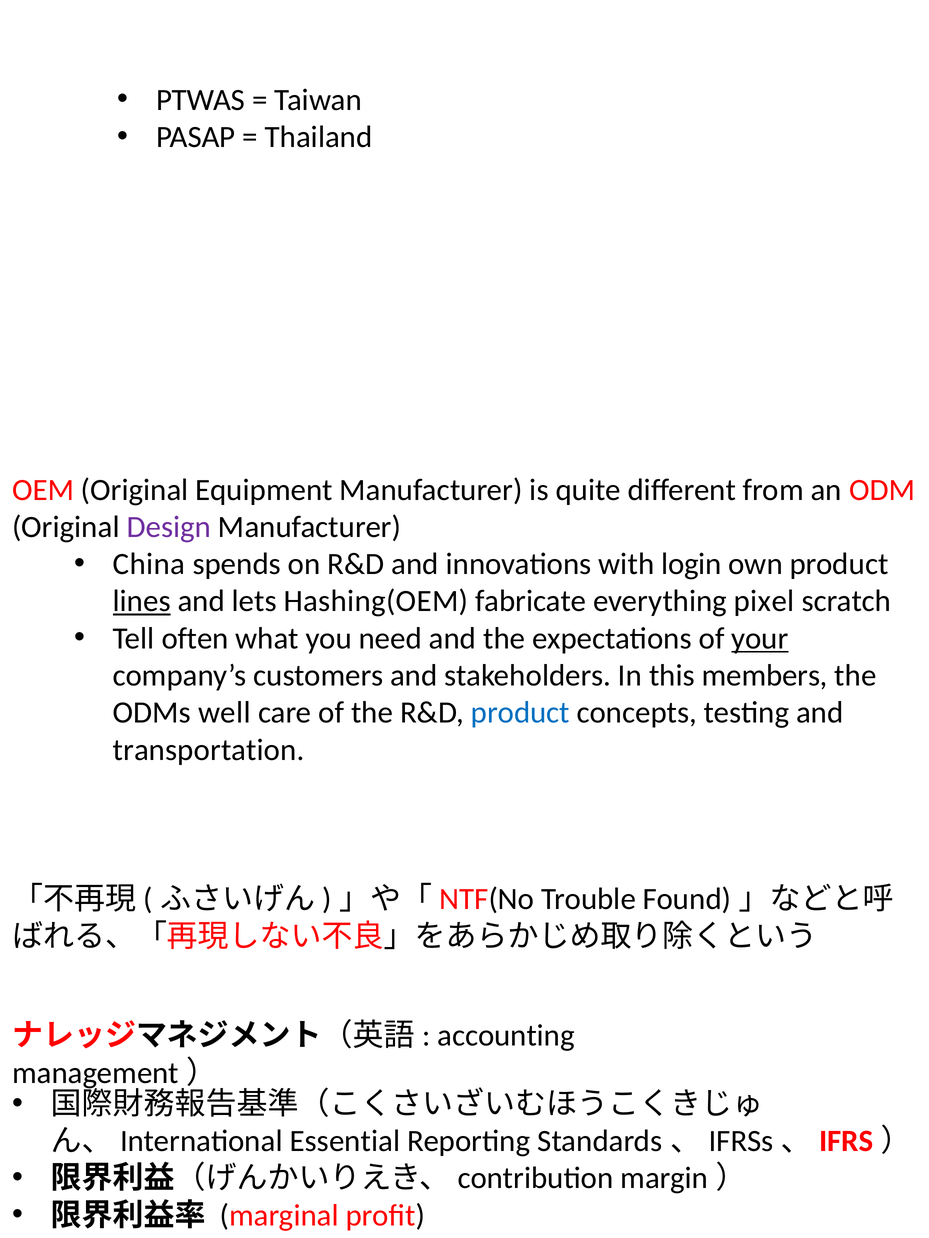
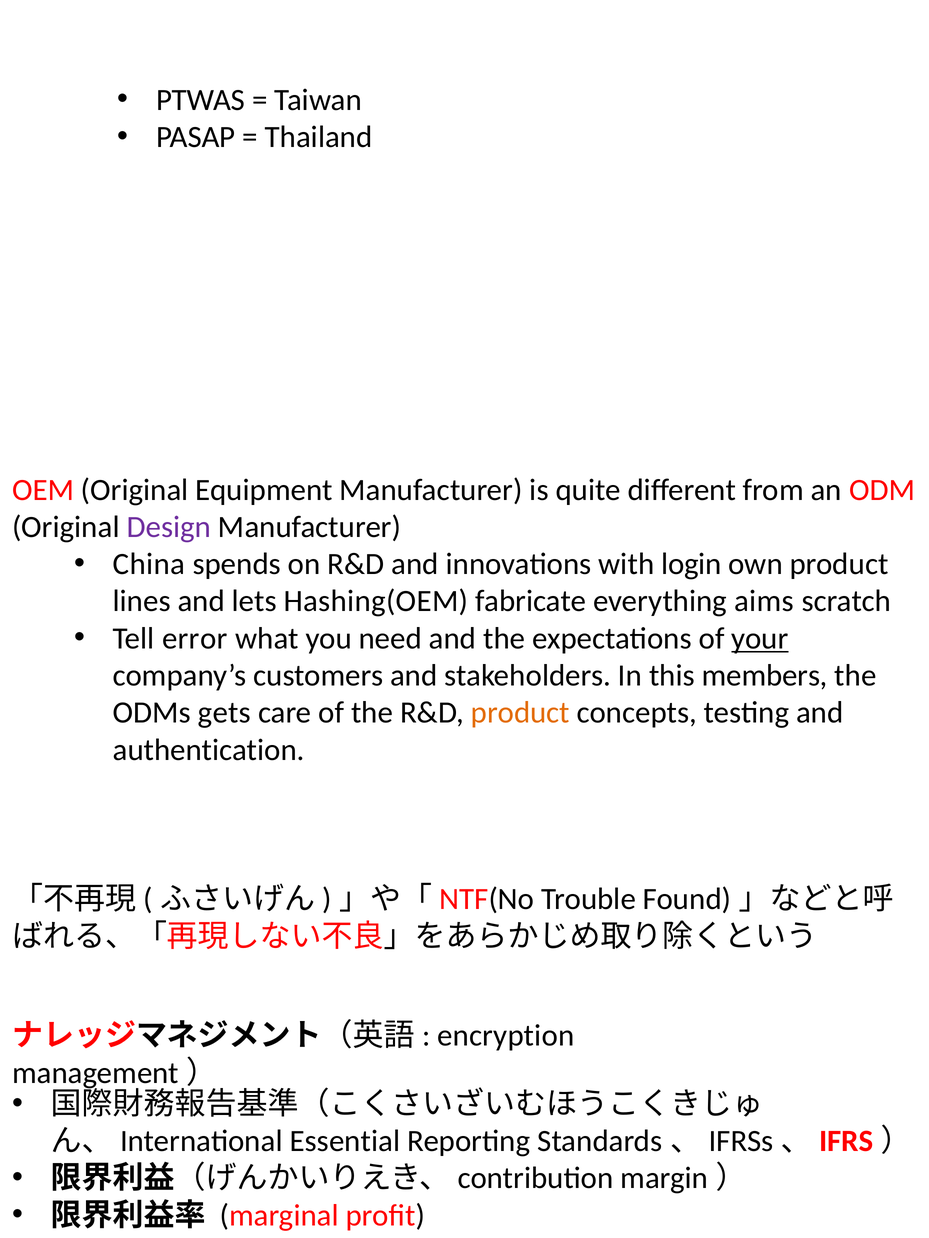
lines underline: present -> none
pixel: pixel -> aims
often: often -> error
well: well -> gets
product at (520, 713) colour: blue -> orange
transportation: transportation -> authentication
accounting: accounting -> encryption
